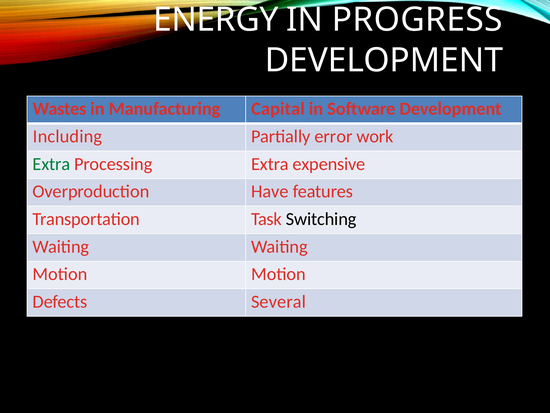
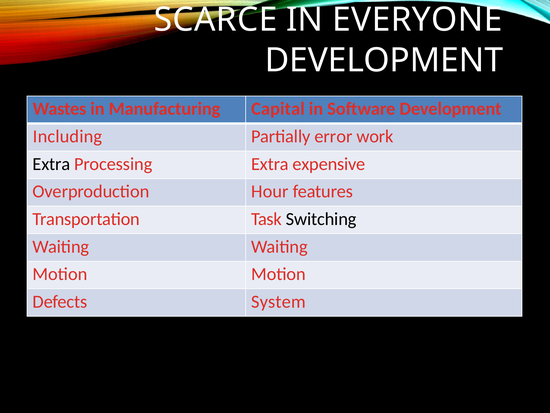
ENERGY: ENERGY -> SCARCE
PROGRESS: PROGRESS -> EVERYONE
Extra at (51, 164) colour: green -> black
Have: Have -> Hour
Several: Several -> System
